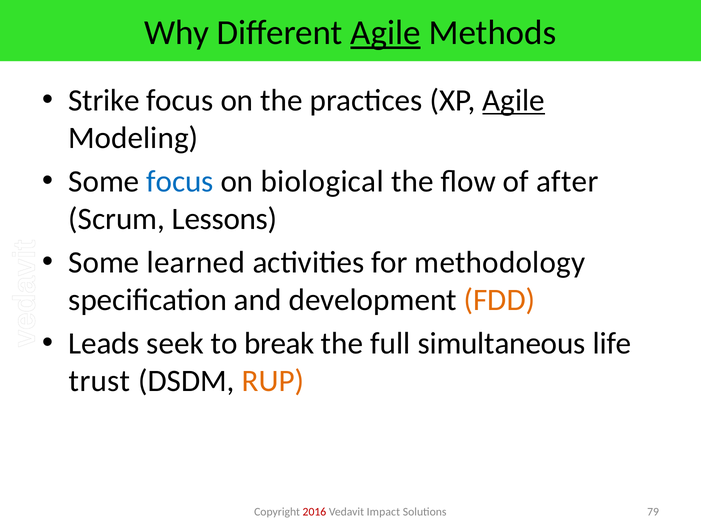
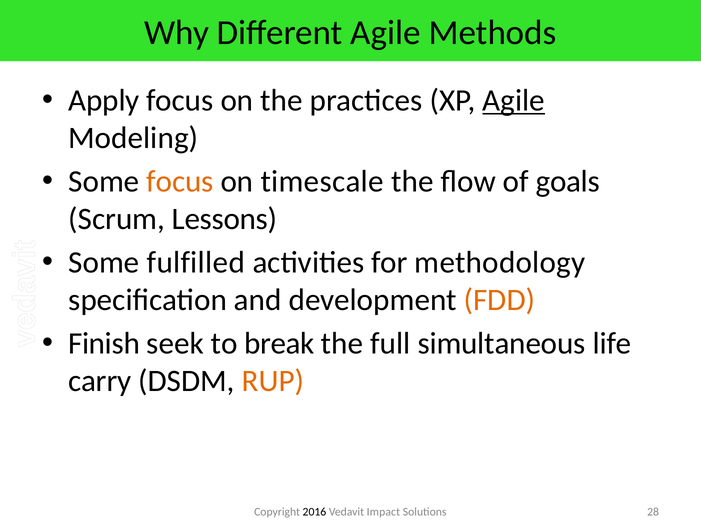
Agile at (386, 33) underline: present -> none
Strike: Strike -> Apply
focus at (180, 181) colour: blue -> orange
biological: biological -> timescale
after: after -> goals
learned: learned -> fulfilled
Leads: Leads -> Finish
trust: trust -> carry
2016 colour: red -> black
79: 79 -> 28
